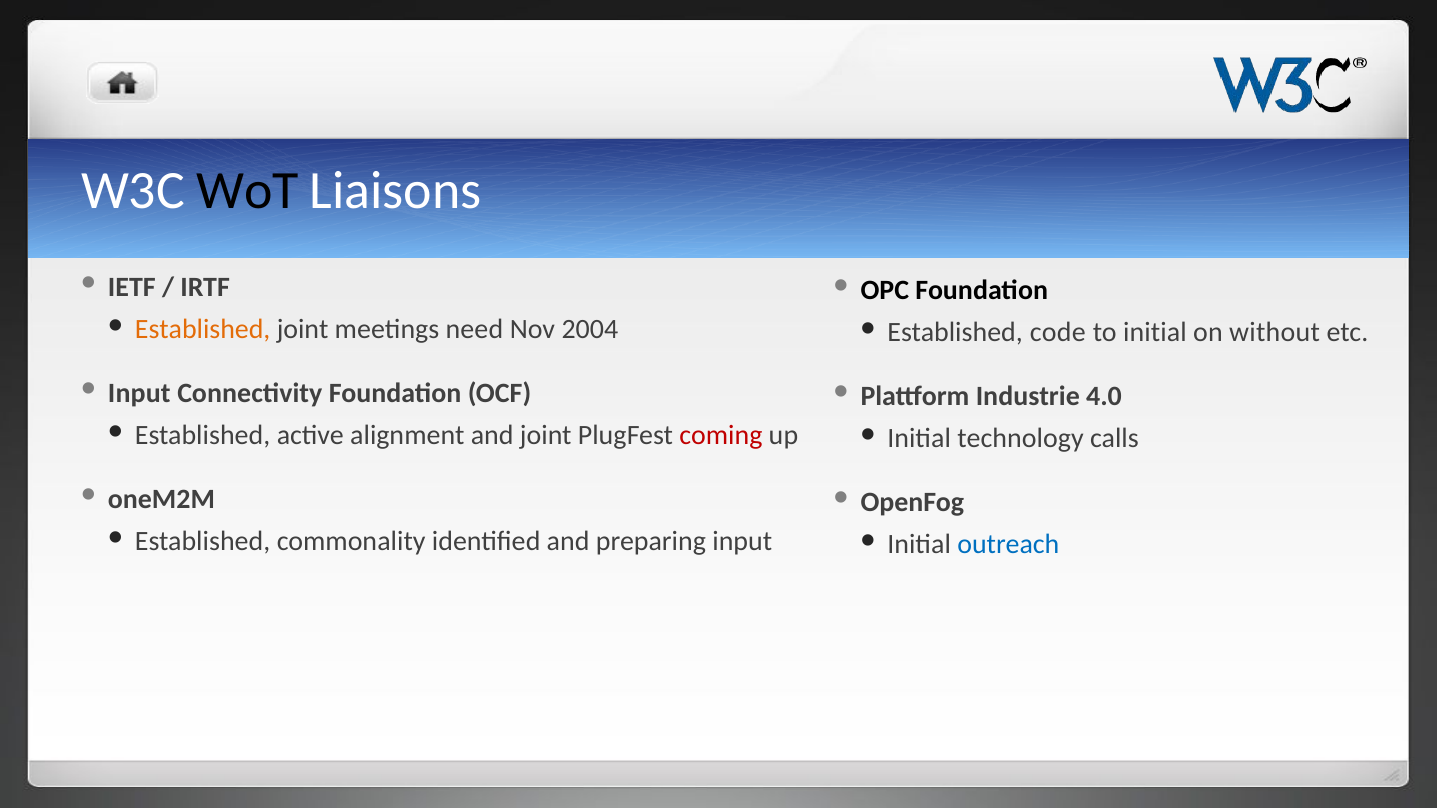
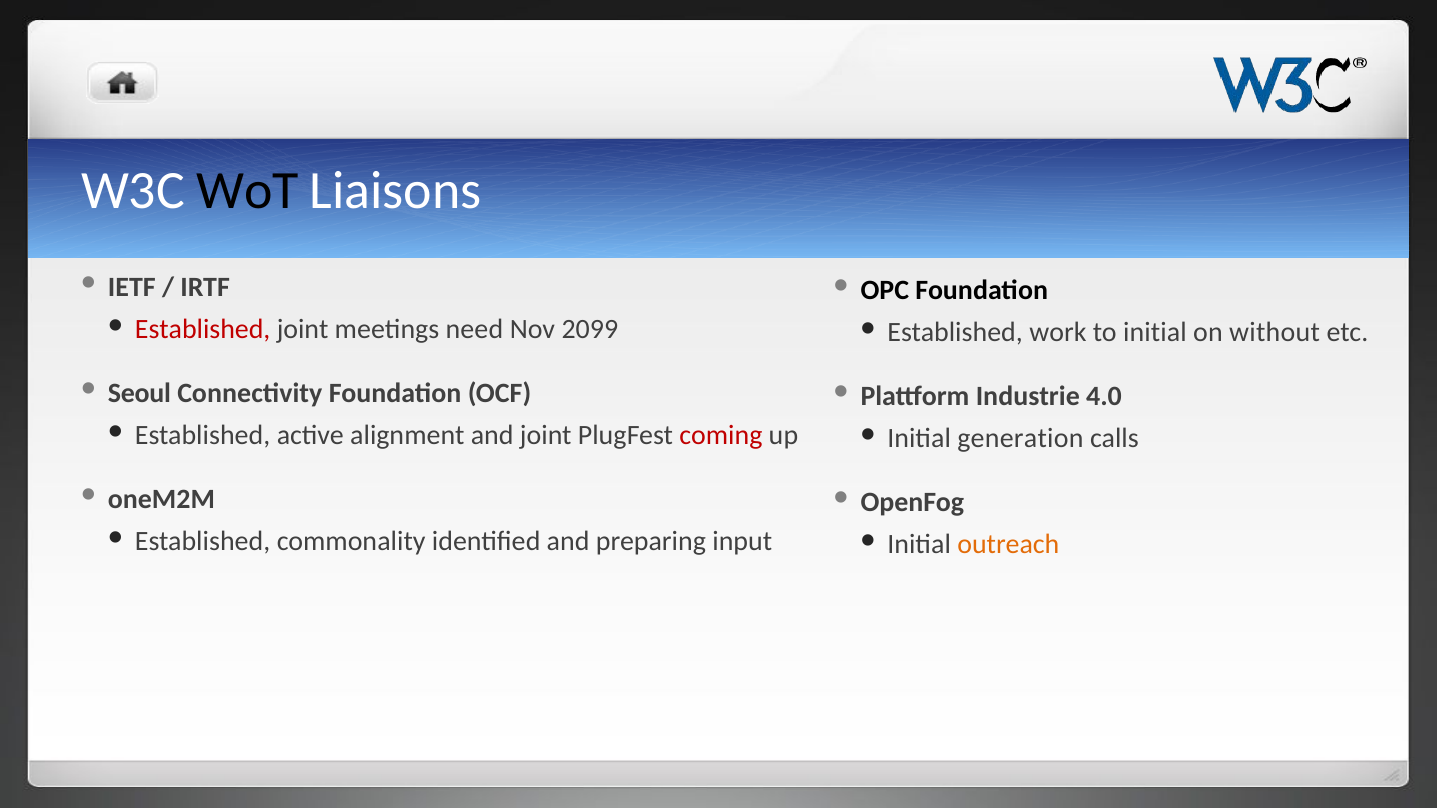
Established at (203, 330) colour: orange -> red
2004: 2004 -> 2099
code: code -> work
Input at (139, 393): Input -> Seoul
technology: technology -> generation
outreach colour: blue -> orange
